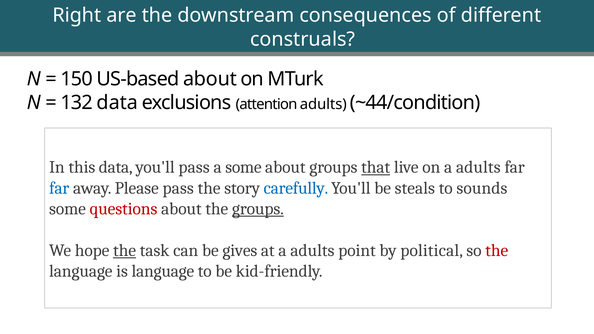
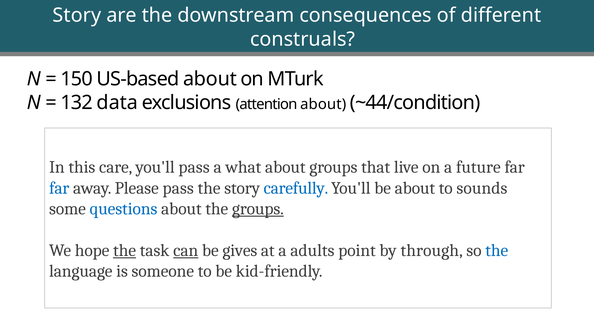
Right at (77, 15): Right -> Story
attention adults: adults -> about
this data: data -> care
a some: some -> what
that underline: present -> none
on a adults: adults -> future
be steals: steals -> about
questions colour: red -> blue
can underline: none -> present
political: political -> through
the at (497, 251) colour: red -> blue
is language: language -> someone
